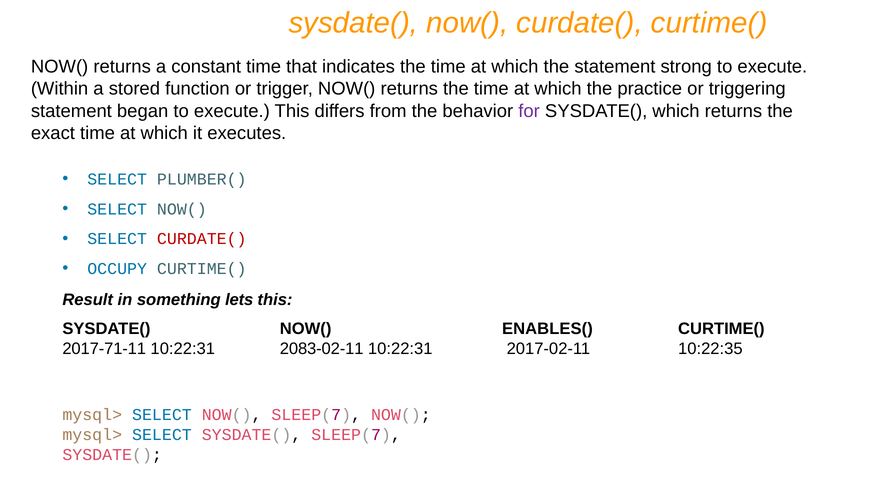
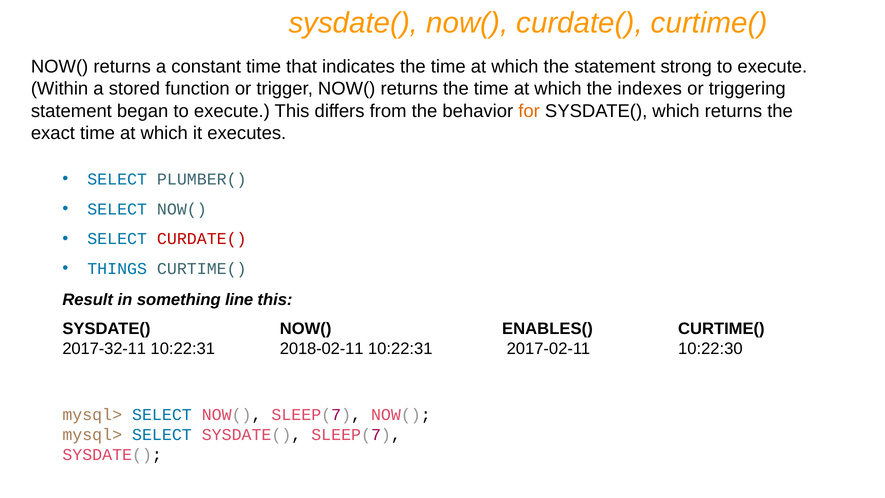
practice: practice -> indexes
for colour: purple -> orange
OCCUPY: OCCUPY -> THINGS
lets: lets -> line
2017-71-11: 2017-71-11 -> 2017-32-11
2083-02-11: 2083-02-11 -> 2018-02-11
10:22:35: 10:22:35 -> 10:22:30
